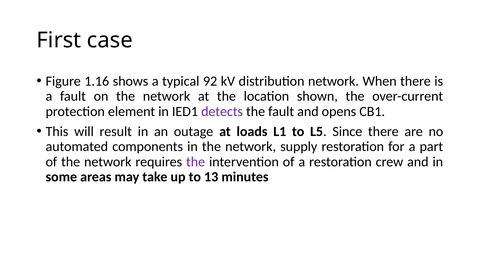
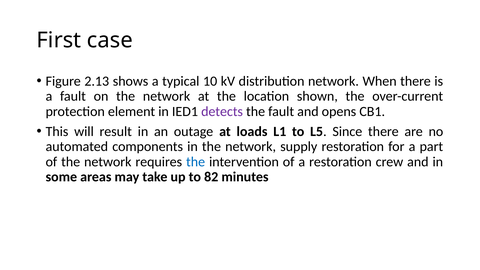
1.16: 1.16 -> 2.13
92: 92 -> 10
the at (196, 162) colour: purple -> blue
13: 13 -> 82
